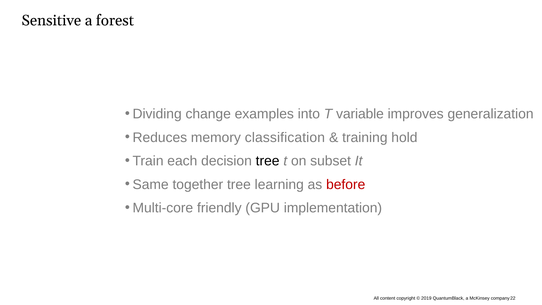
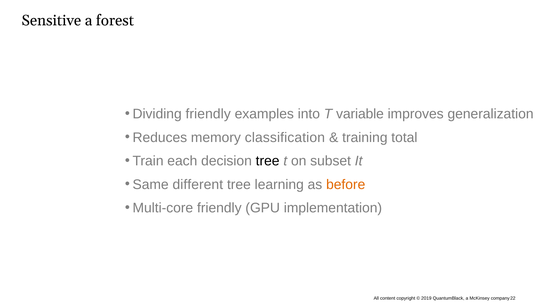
Dividing change: change -> friendly
hold: hold -> total
together: together -> different
before colour: red -> orange
